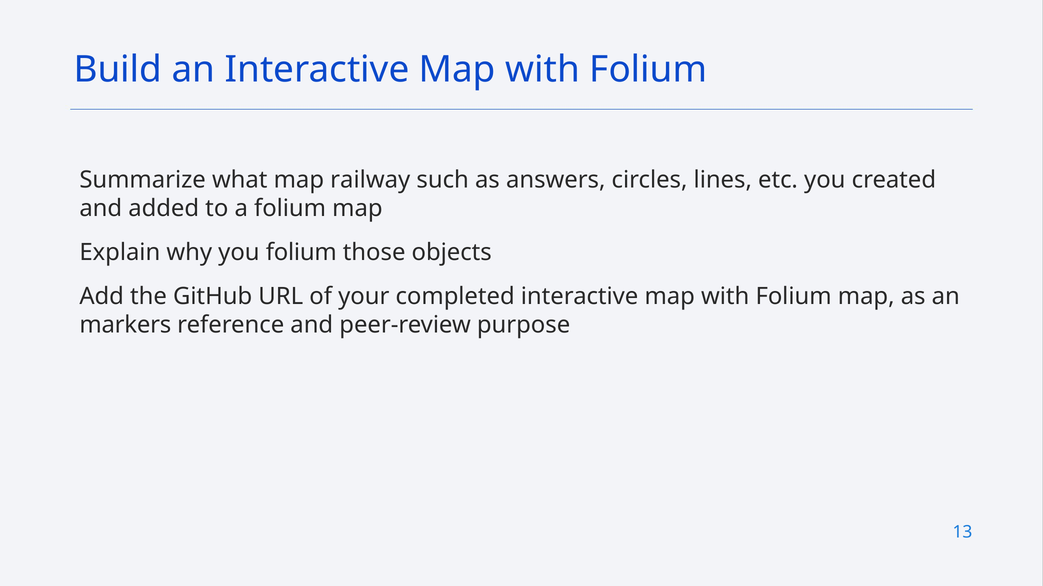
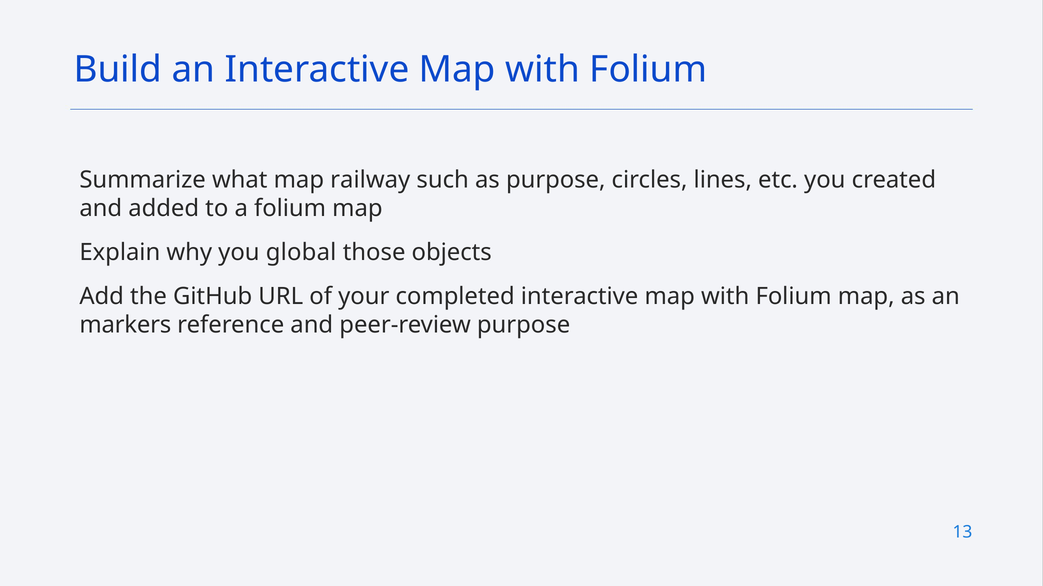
as answers: answers -> purpose
you folium: folium -> global
